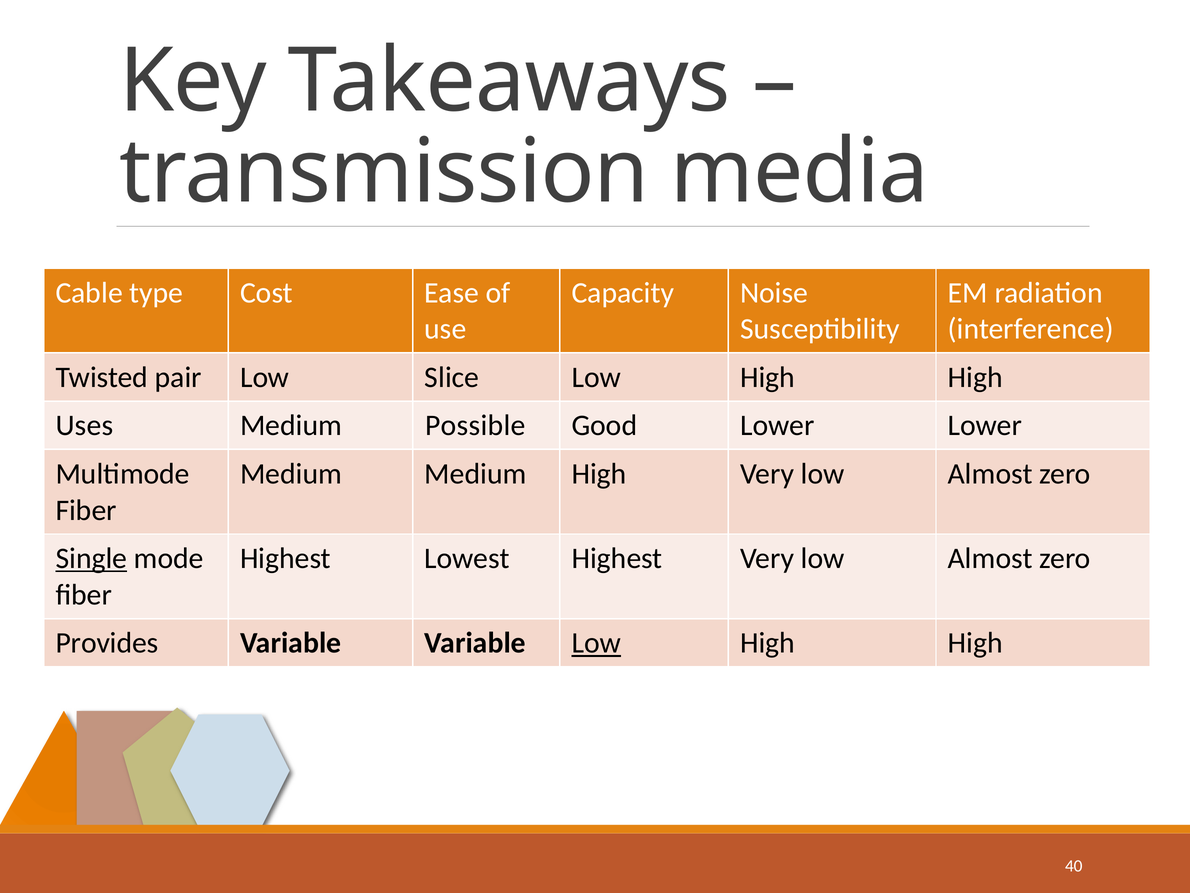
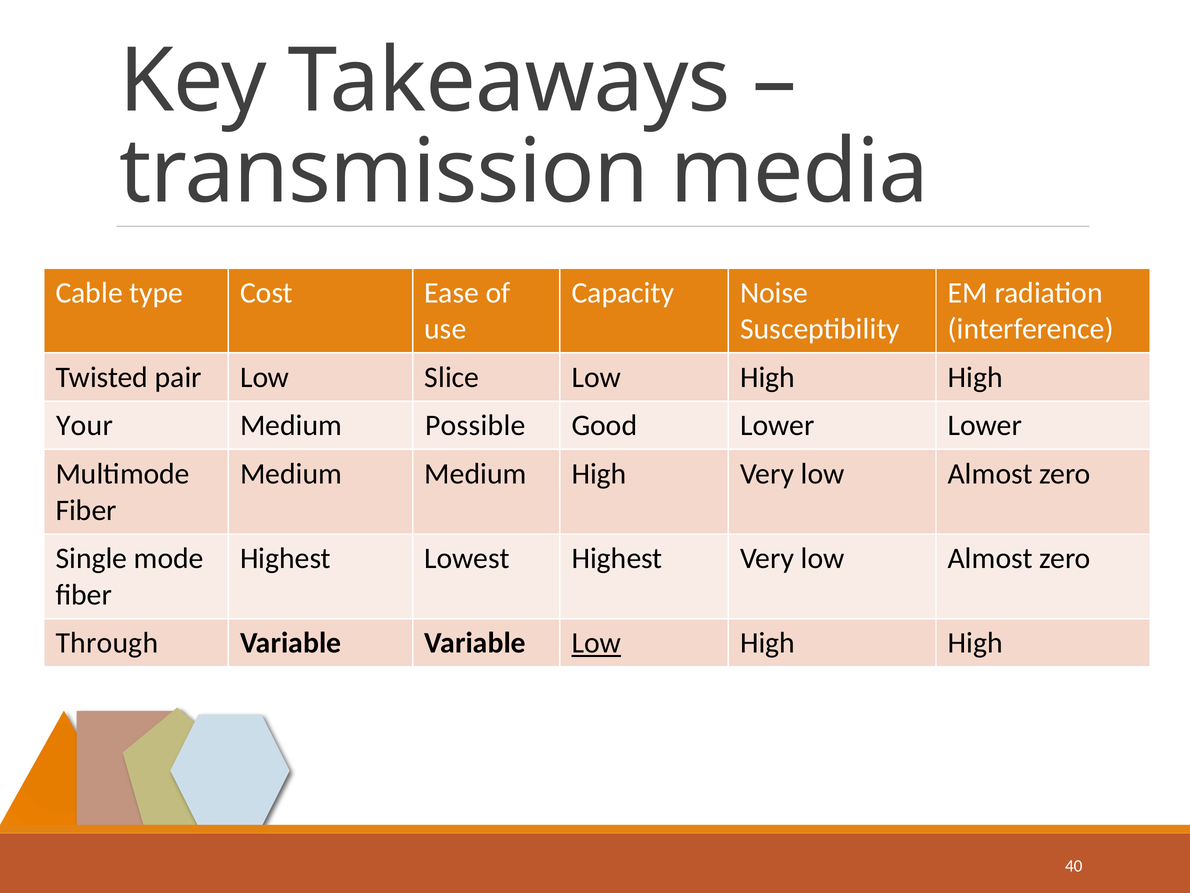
Uses: Uses -> Your
Single underline: present -> none
Provides: Provides -> Through
